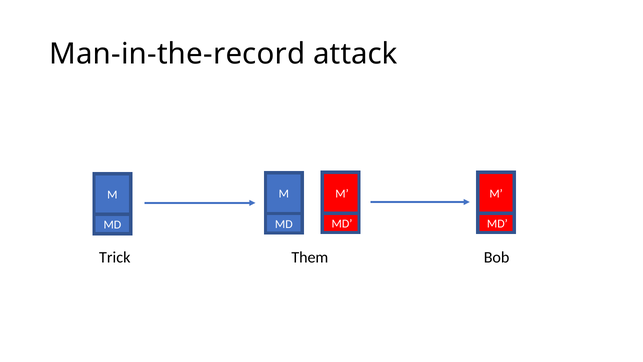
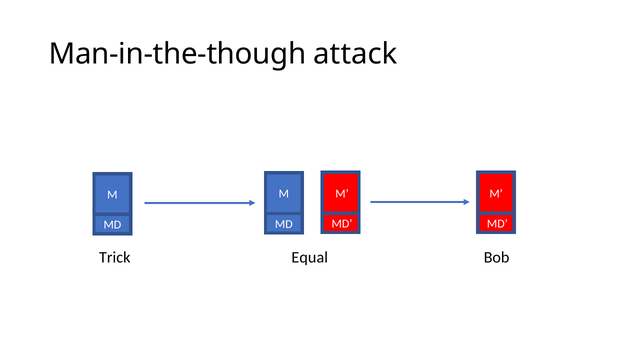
Man-in-the-record: Man-in-the-record -> Man-in-the-though
Them: Them -> Equal
